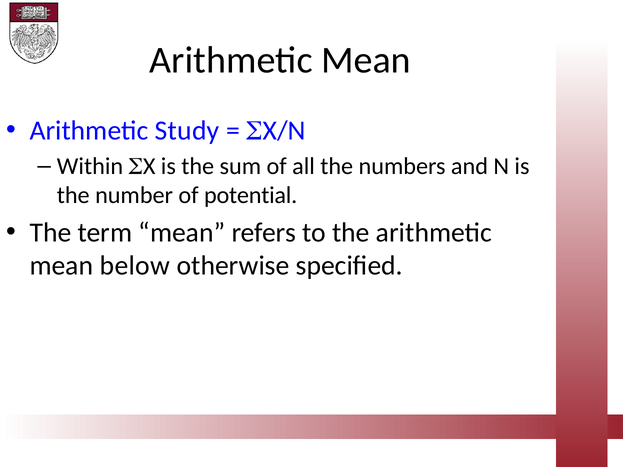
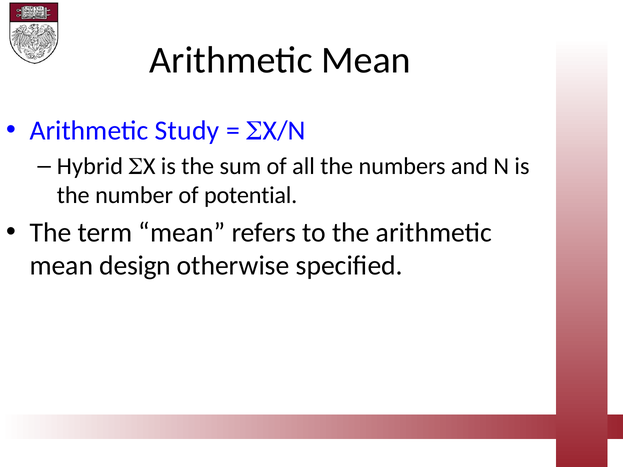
Within: Within -> Hybrid
below: below -> design
